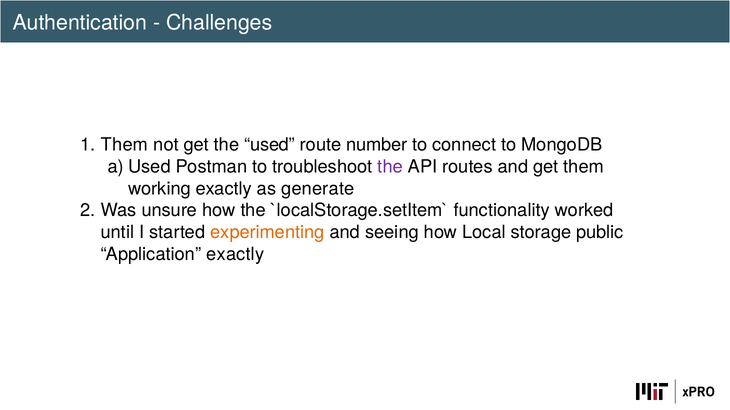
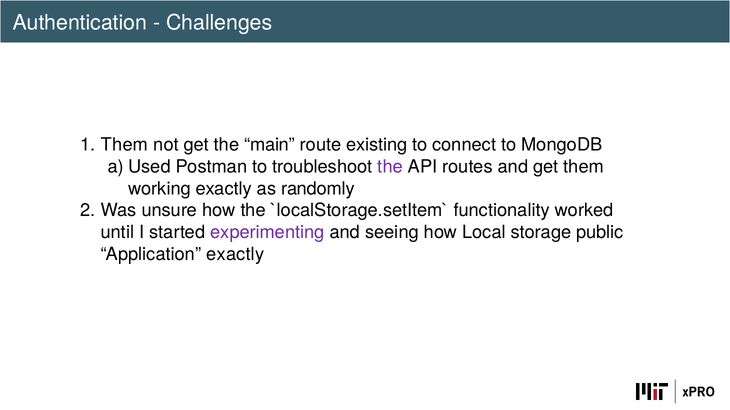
used: used -> main
number: number -> existing
generate: generate -> randomly
experimenting colour: orange -> purple
